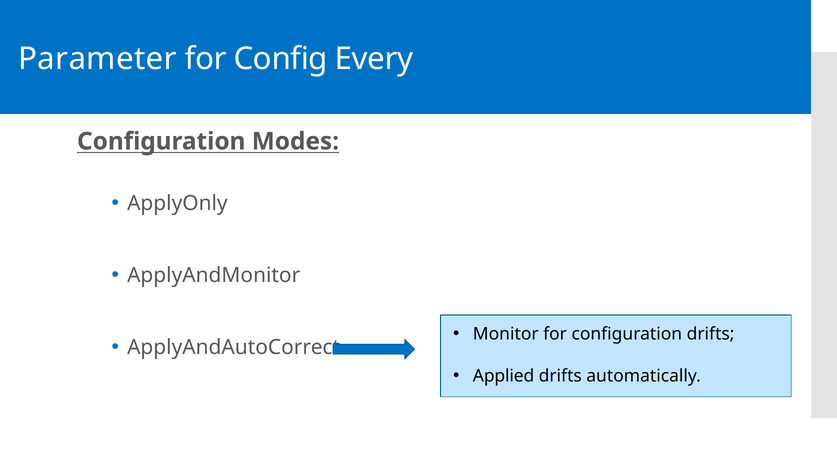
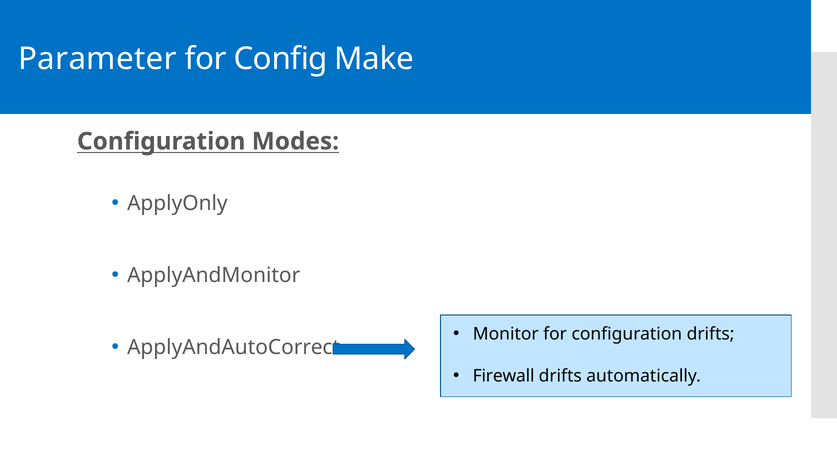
Every: Every -> Make
Applied: Applied -> Firewall
